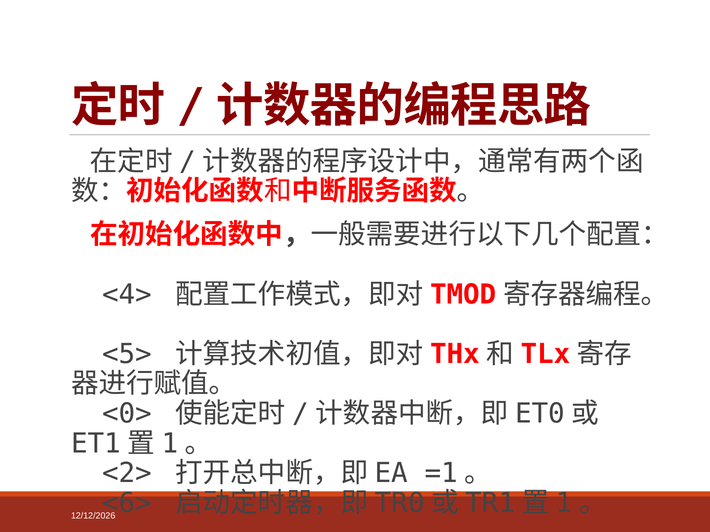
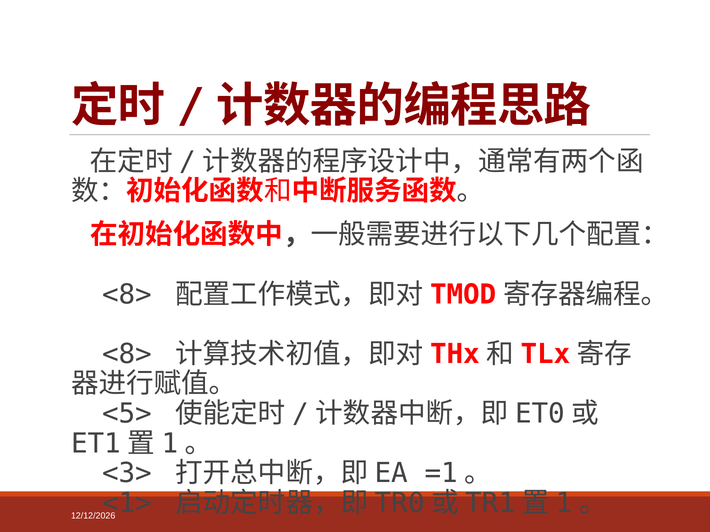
<4> at (127, 295): <4> -> <8>
<5> at (127, 354): <5> -> <8>
<0>: <0> -> <5>
<2>: <2> -> <3>
<6>: <6> -> <1>
